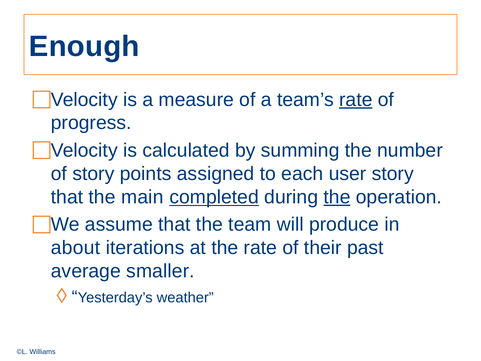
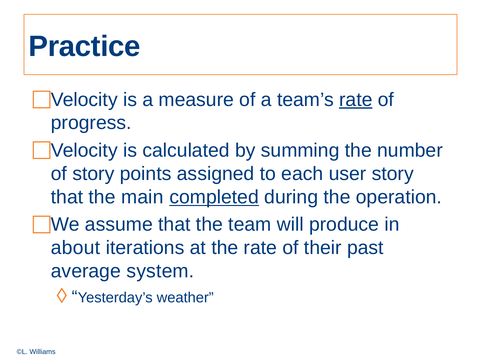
Enough: Enough -> Practice
the at (337, 197) underline: present -> none
smaller: smaller -> system
